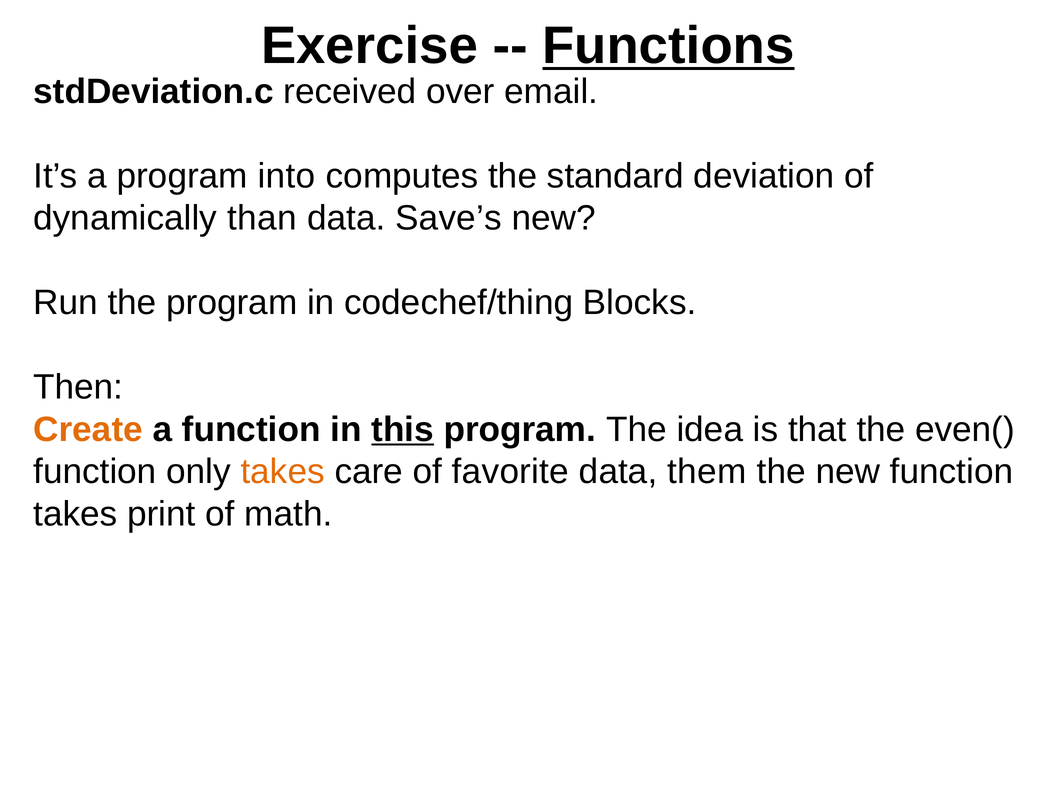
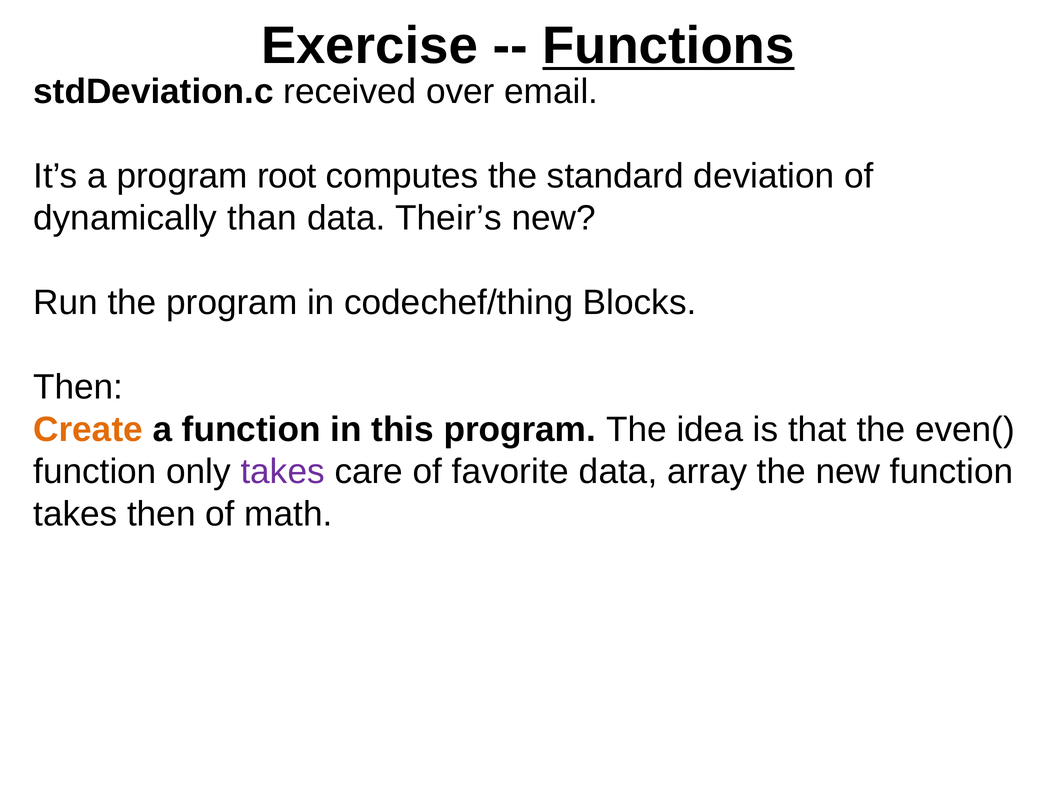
into: into -> root
Save’s: Save’s -> Their’s
this underline: present -> none
takes at (283, 472) colour: orange -> purple
them: them -> array
takes print: print -> then
